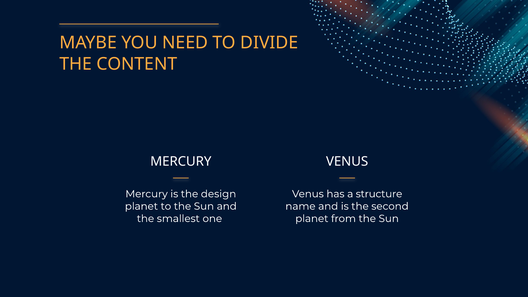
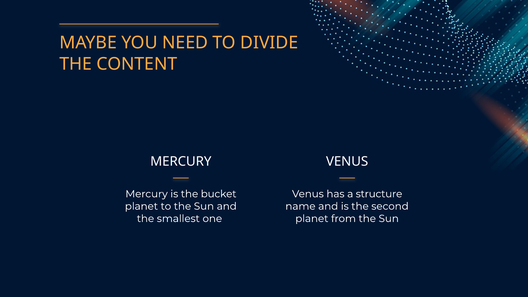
design: design -> bucket
